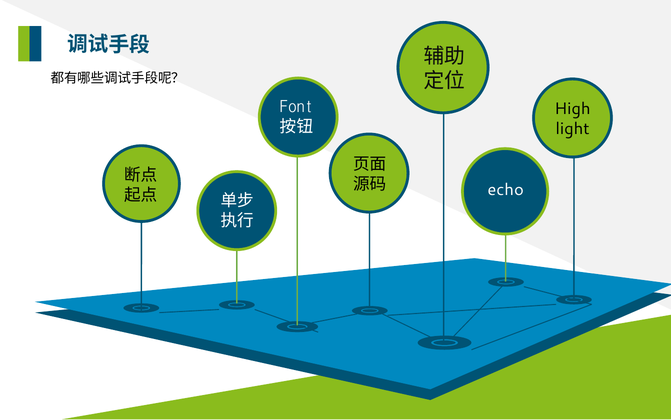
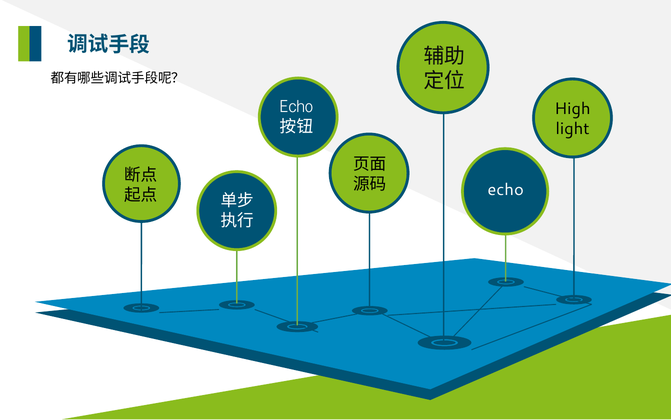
Font at (297, 107): Font -> Echo
